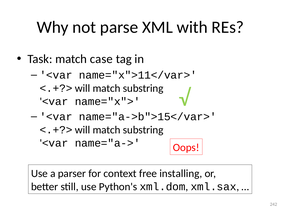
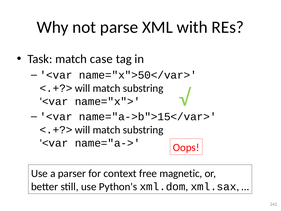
name="x">11</var>: name="x">11</var> -> name="x">50</var>
installing: installing -> magnetic
